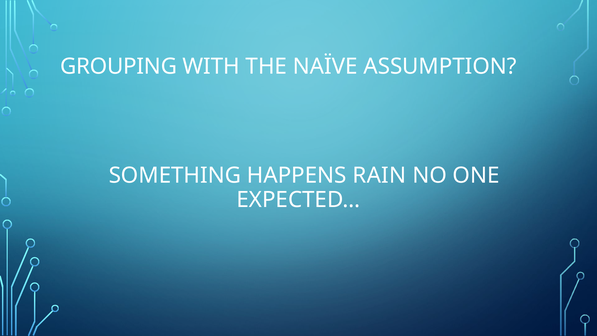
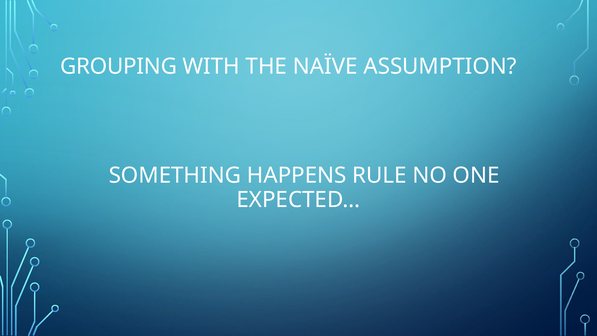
RAIN: RAIN -> RULE
